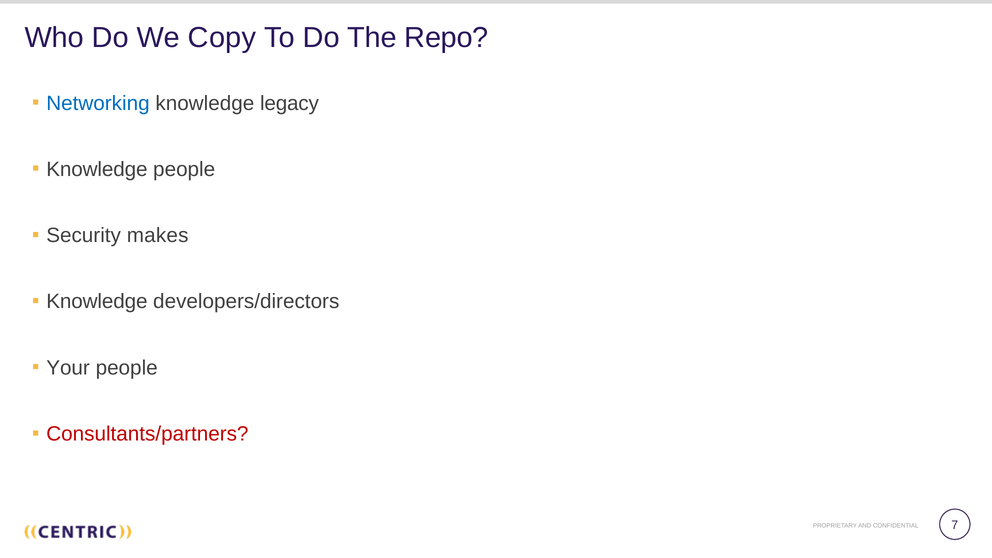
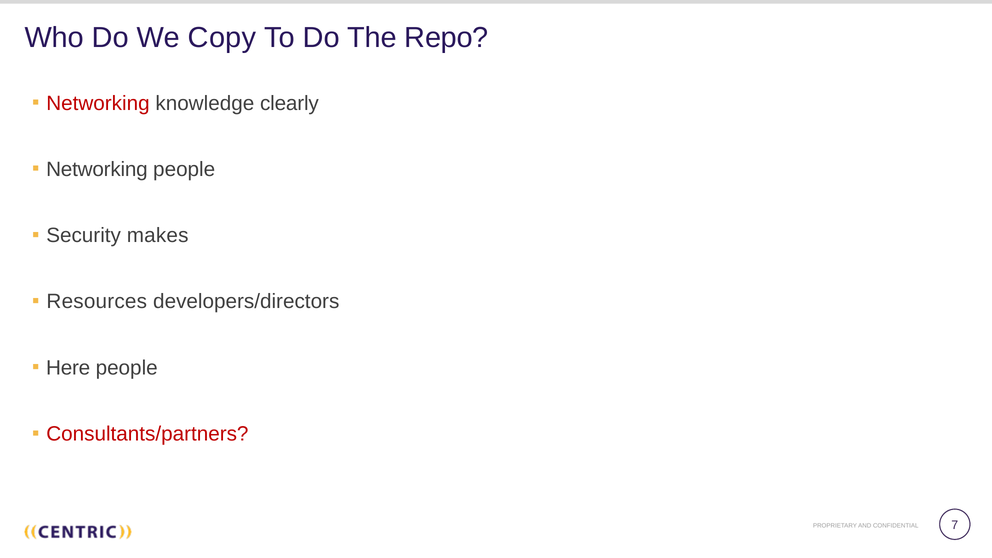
Networking at (98, 103) colour: blue -> red
legacy: legacy -> clearly
Knowledge at (97, 169): Knowledge -> Networking
Knowledge at (97, 302): Knowledge -> Resources
Your: Your -> Here
